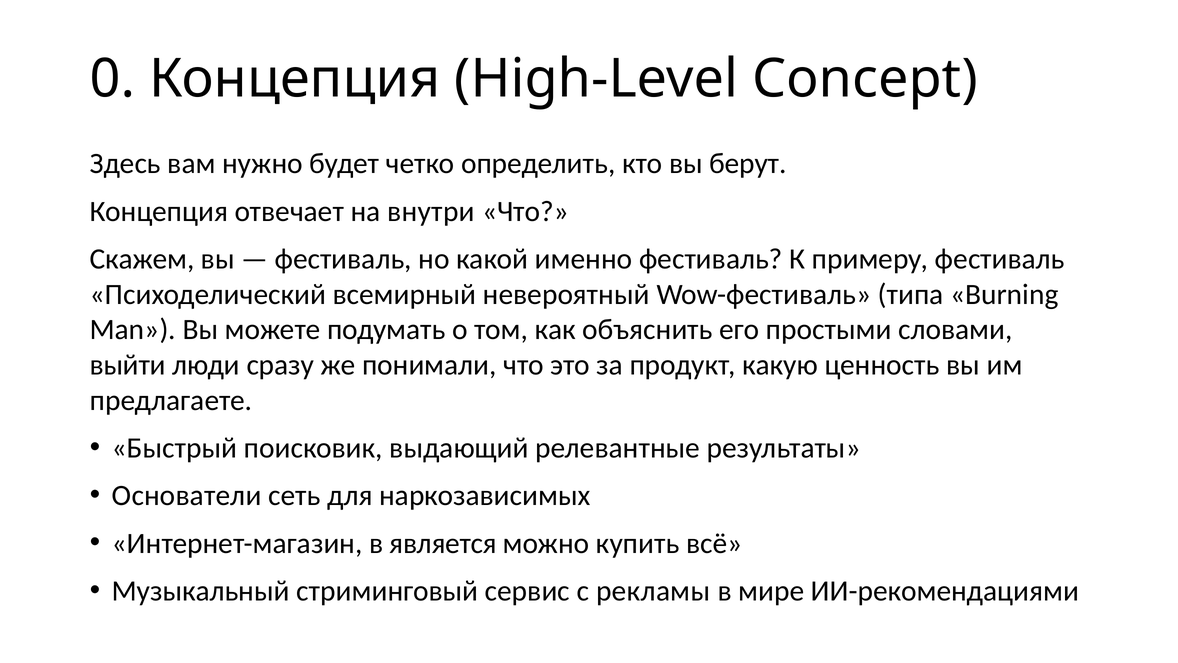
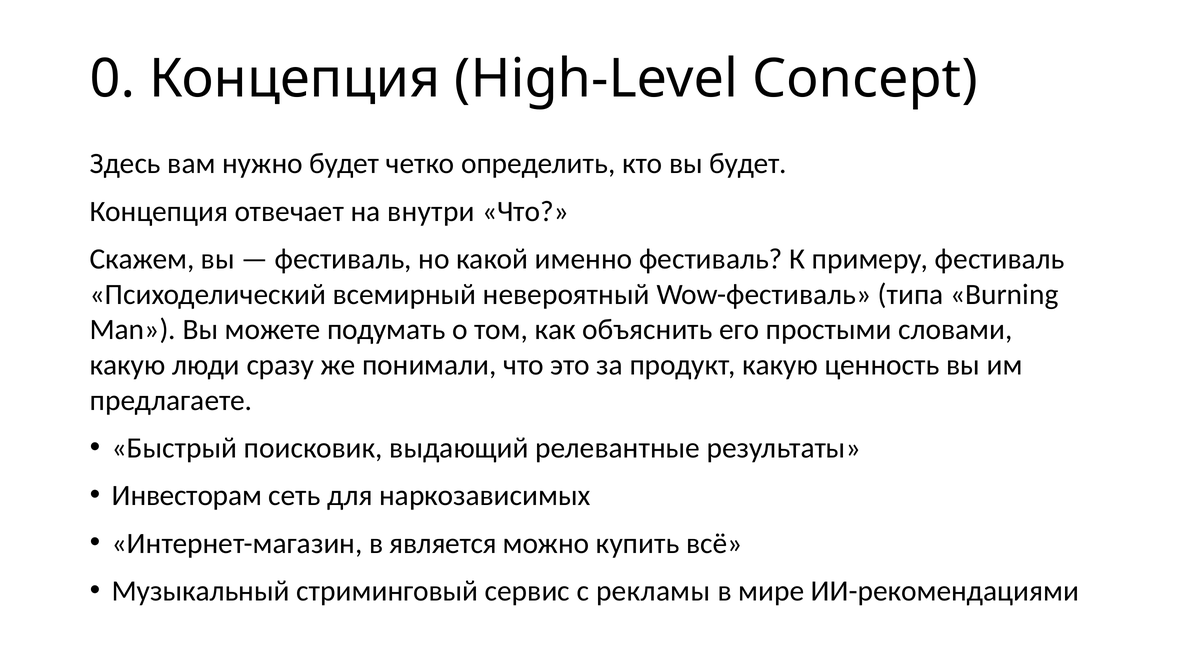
вы берут: берут -> будет
выйти at (128, 365): выйти -> какую
Основатели: Основатели -> Инвесторам
